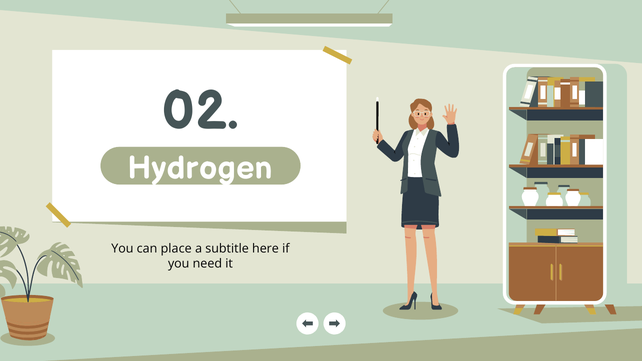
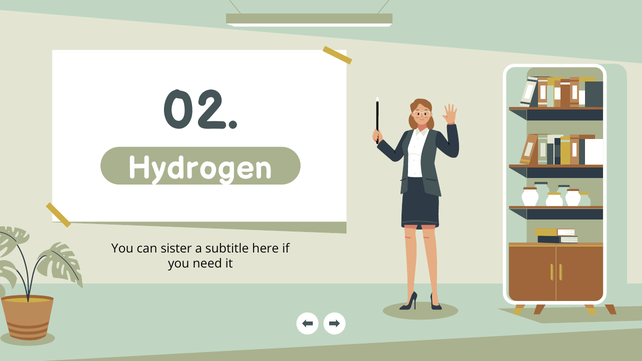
place: place -> sister
